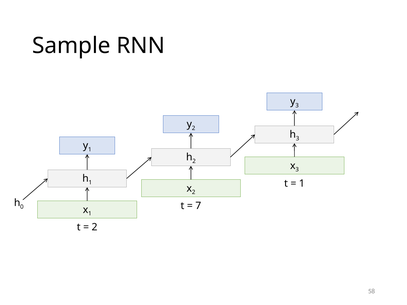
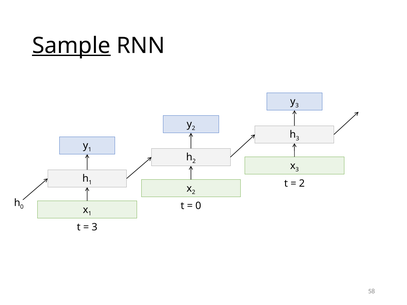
Sample underline: none -> present
1 at (302, 184): 1 -> 2
7 at (198, 206): 7 -> 0
2 at (95, 227): 2 -> 3
